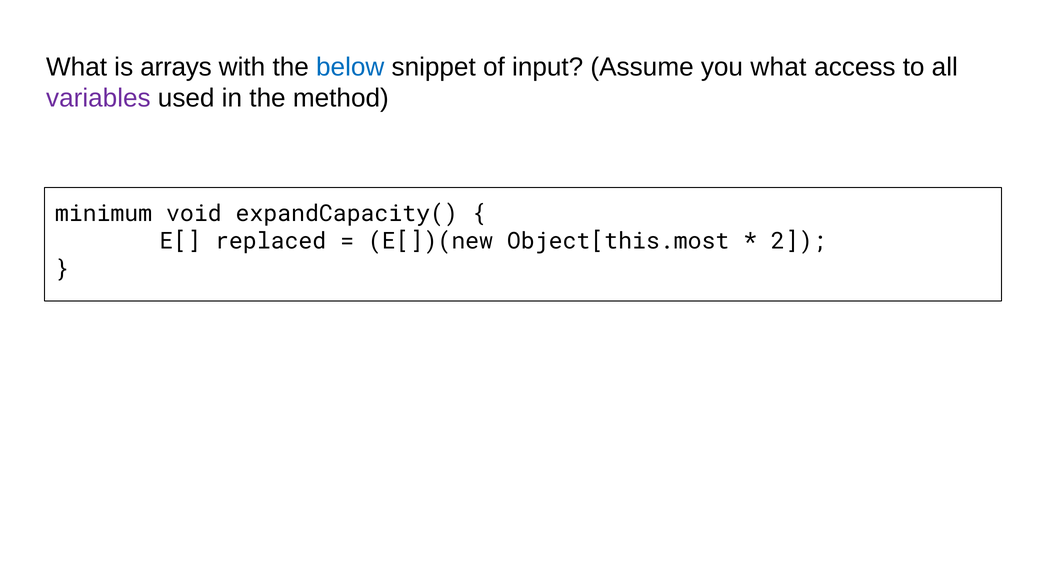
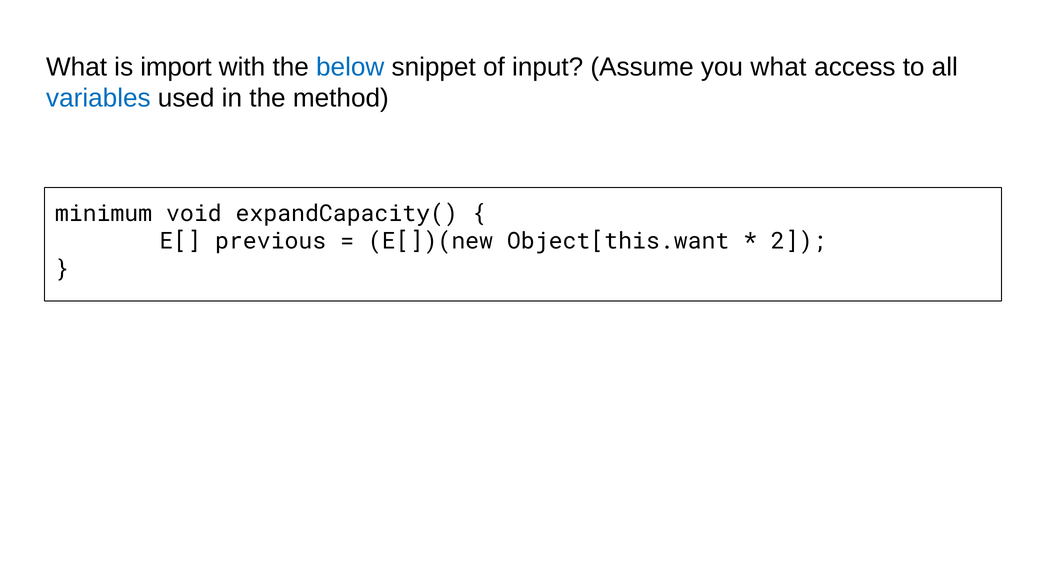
arrays: arrays -> import
variables colour: purple -> blue
replaced: replaced -> previous
Object[this.most: Object[this.most -> Object[this.want
